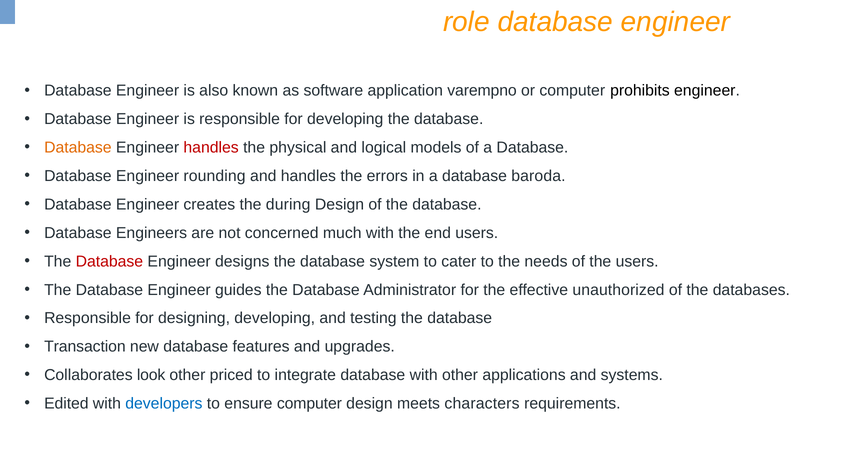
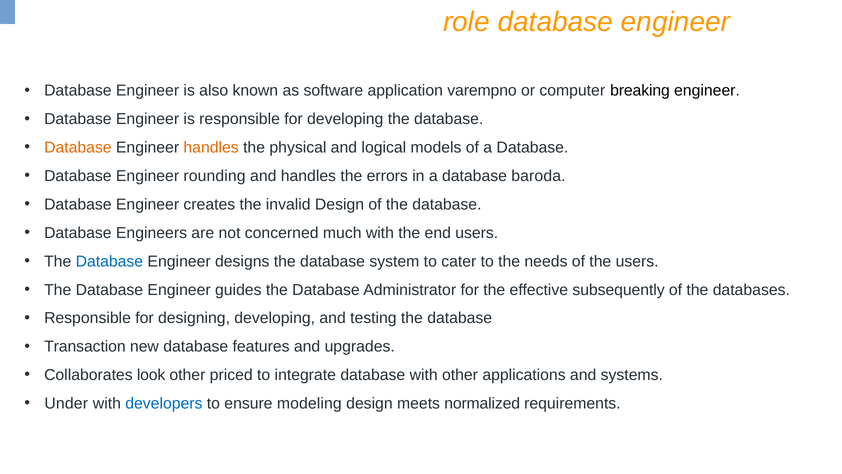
prohibits: prohibits -> breaking
handles at (211, 147) colour: red -> orange
during: during -> invalid
Database at (109, 261) colour: red -> blue
unauthorized: unauthorized -> subsequently
Edited: Edited -> Under
ensure computer: computer -> modeling
characters: characters -> normalized
